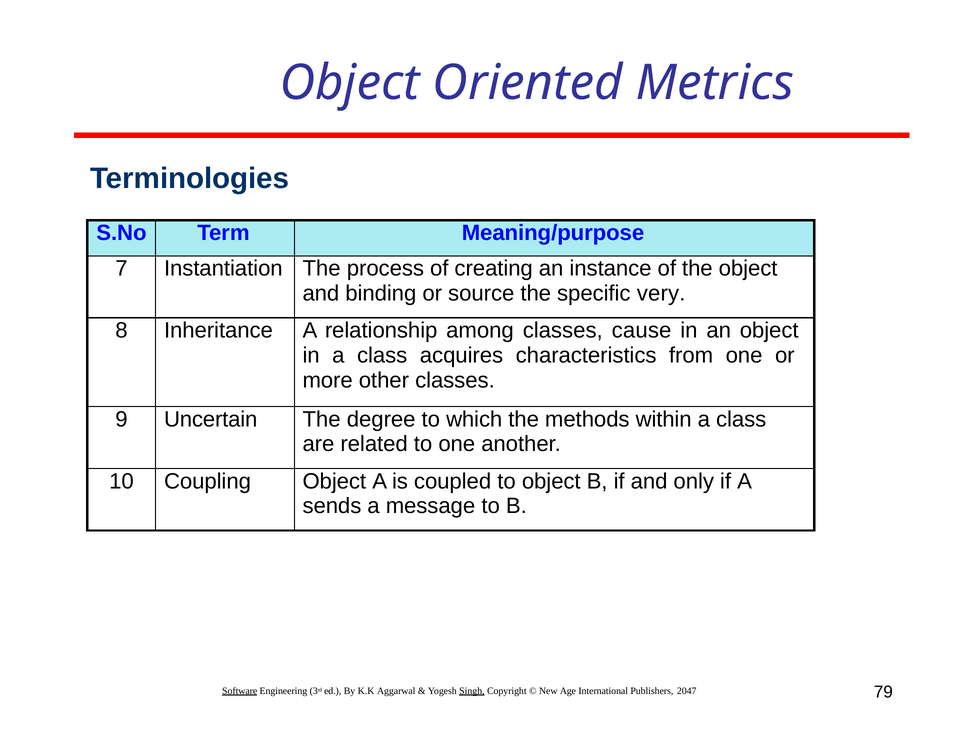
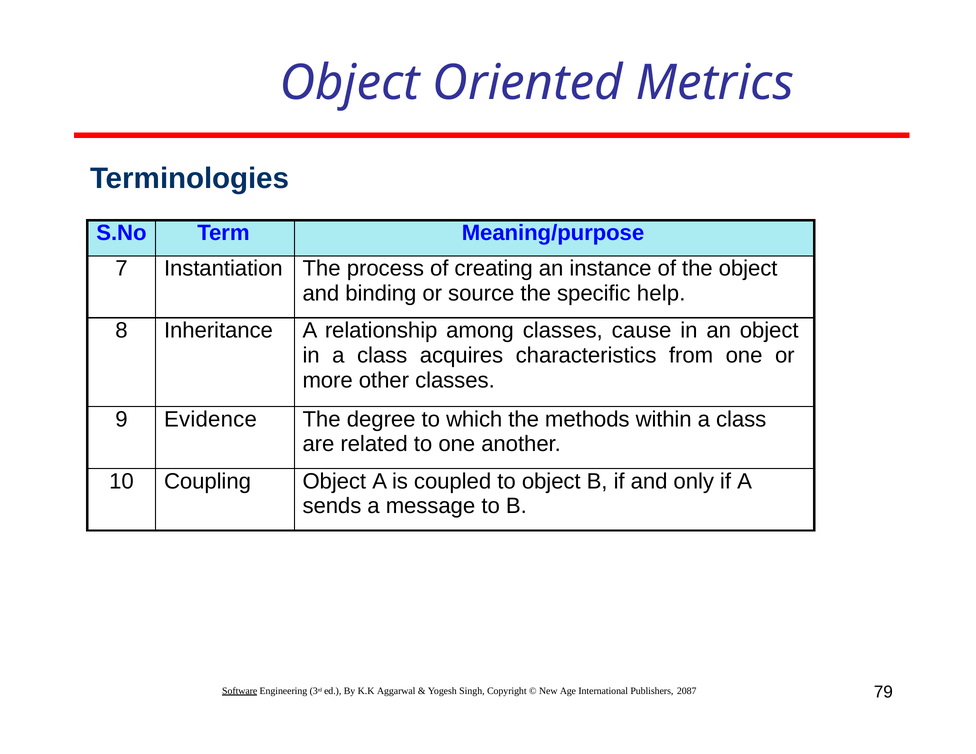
very: very -> help
Uncertain: Uncertain -> Evidence
Singh underline: present -> none
2047: 2047 -> 2087
